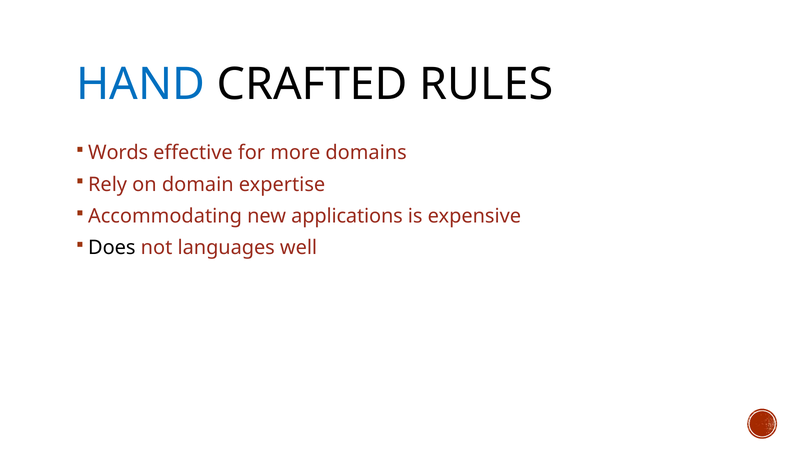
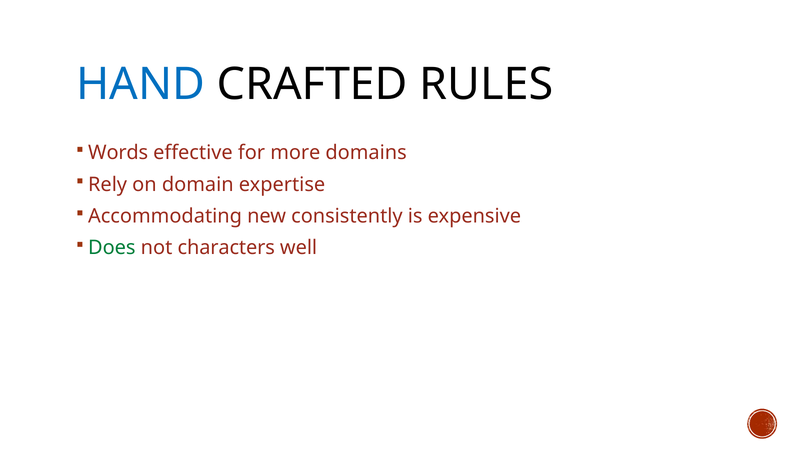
applications: applications -> consistently
Does colour: black -> green
languages: languages -> characters
